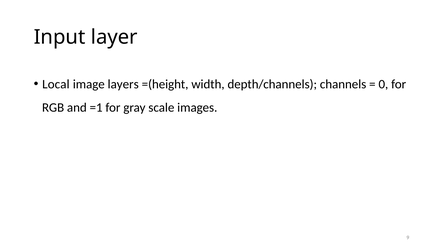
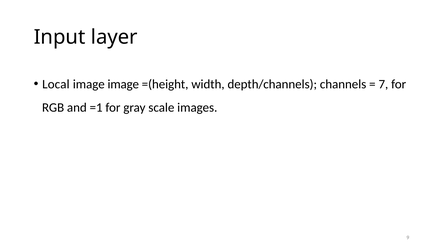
image layers: layers -> image
0: 0 -> 7
